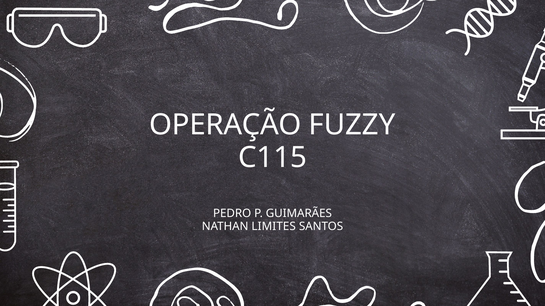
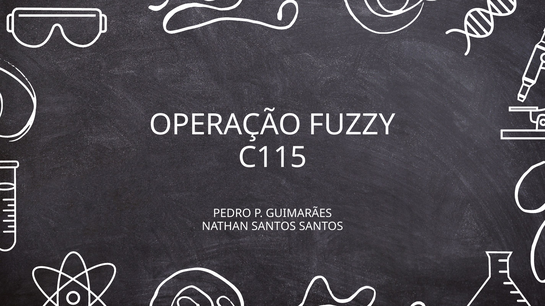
NATHAN LIMITES: LIMITES -> SANTOS
